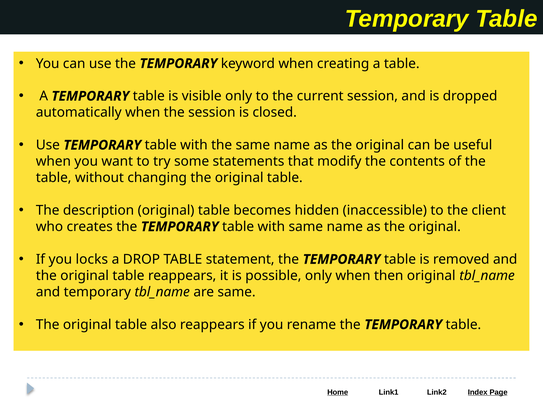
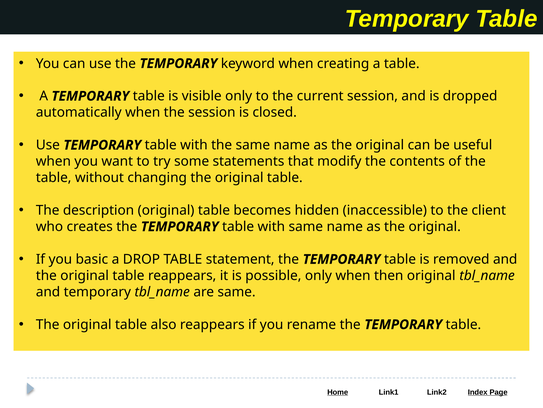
locks: locks -> basic
